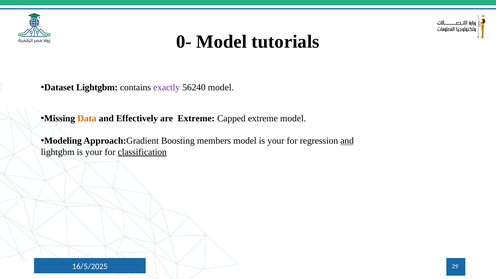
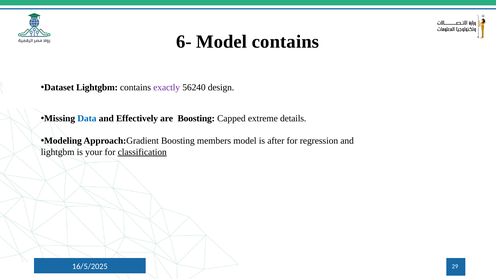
0-: 0- -> 6-
Model tutorials: tutorials -> contains
56240 model: model -> design
Data colour: orange -> blue
are Extreme: Extreme -> Boosting
extreme model: model -> details
model is your: your -> after
and at (347, 141) underline: present -> none
